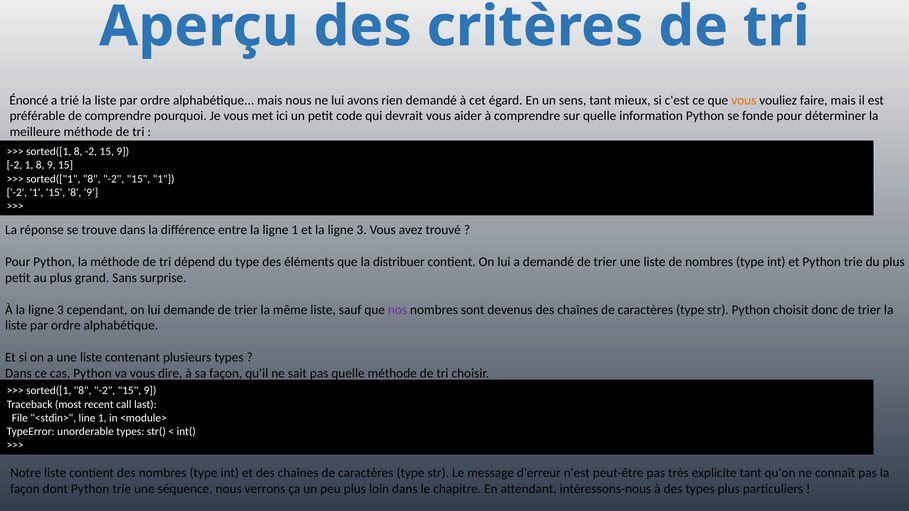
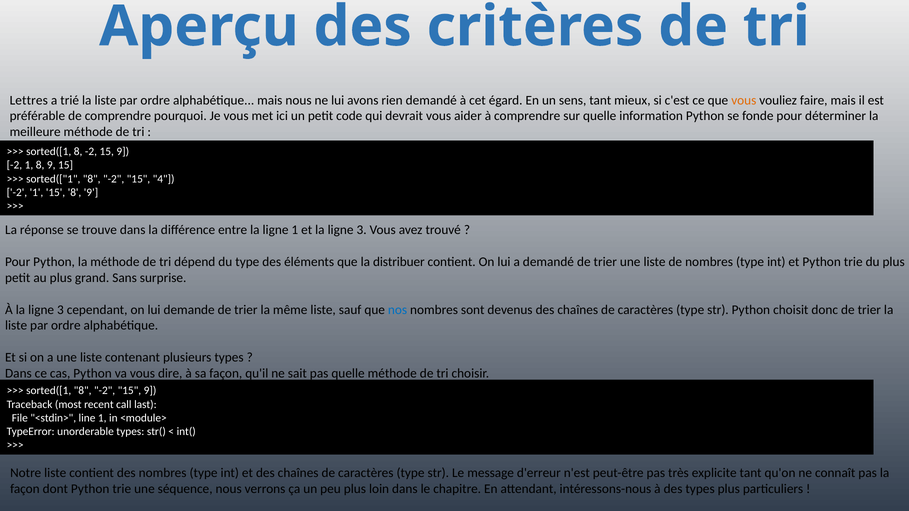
Énoncé: Énoncé -> Lettres
15 1: 1 -> 4
nos colour: purple -> blue
